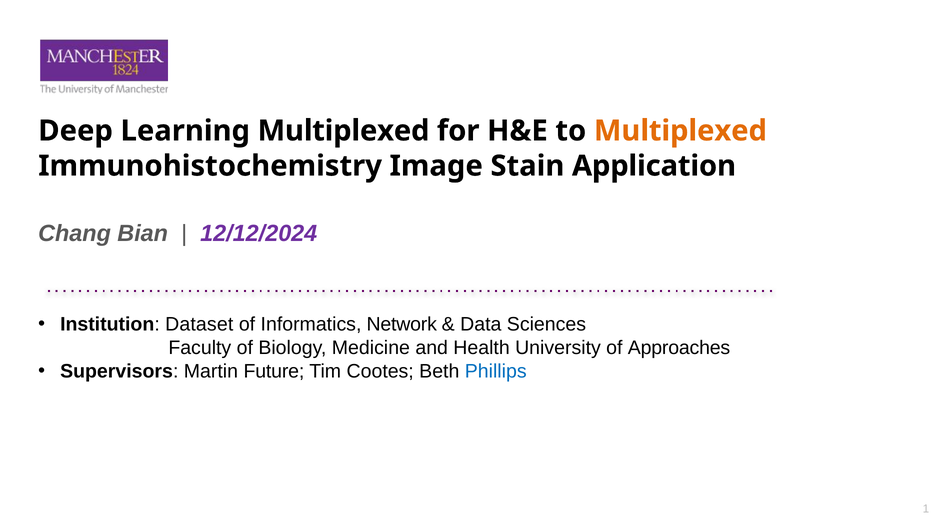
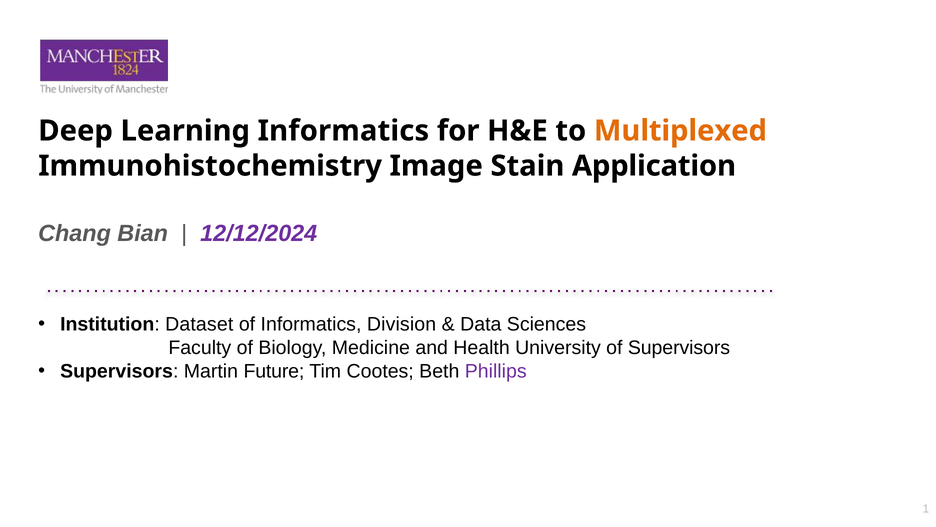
Learning Multiplexed: Multiplexed -> Informatics
Network: Network -> Division
of Approaches: Approaches -> Supervisors
Phillips colour: blue -> purple
